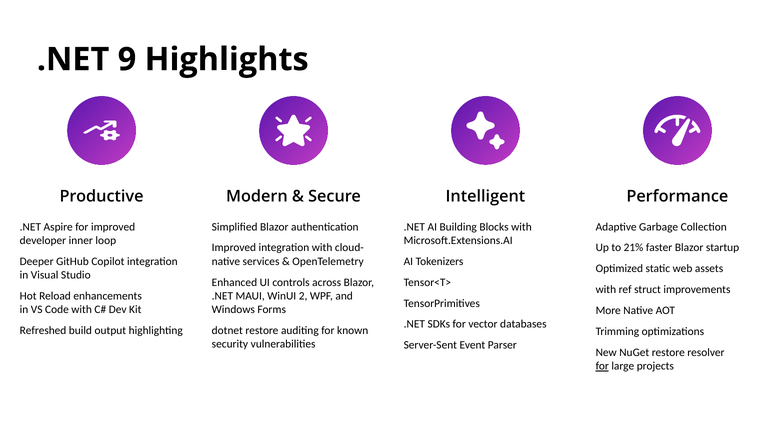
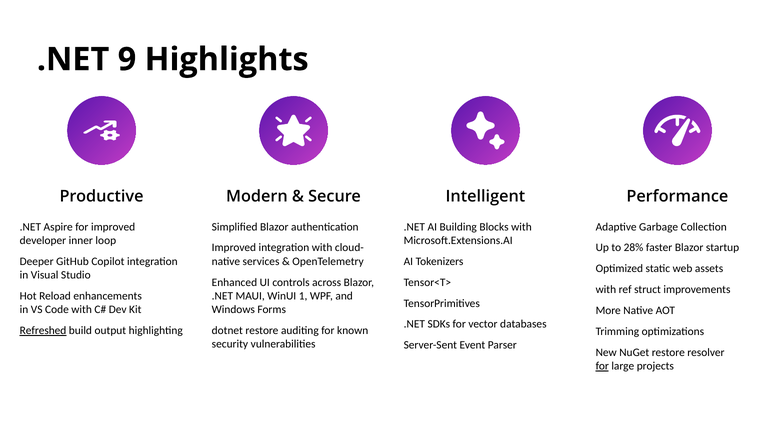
21%: 21% -> 28%
2: 2 -> 1
Refreshed underline: none -> present
